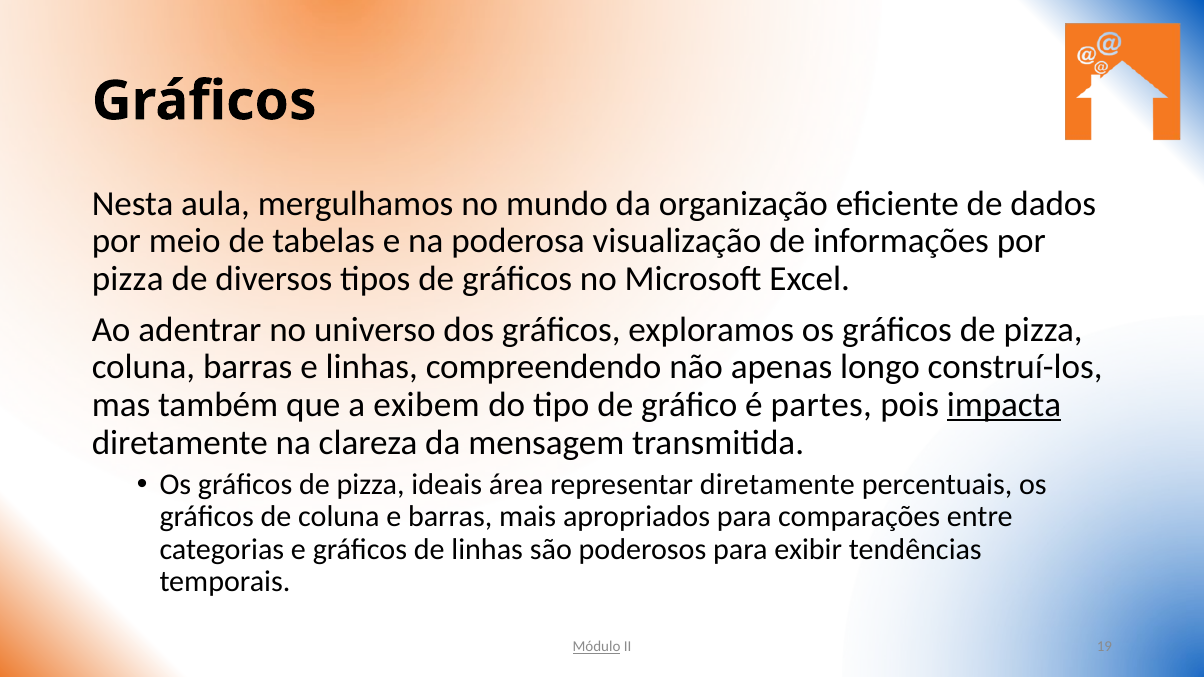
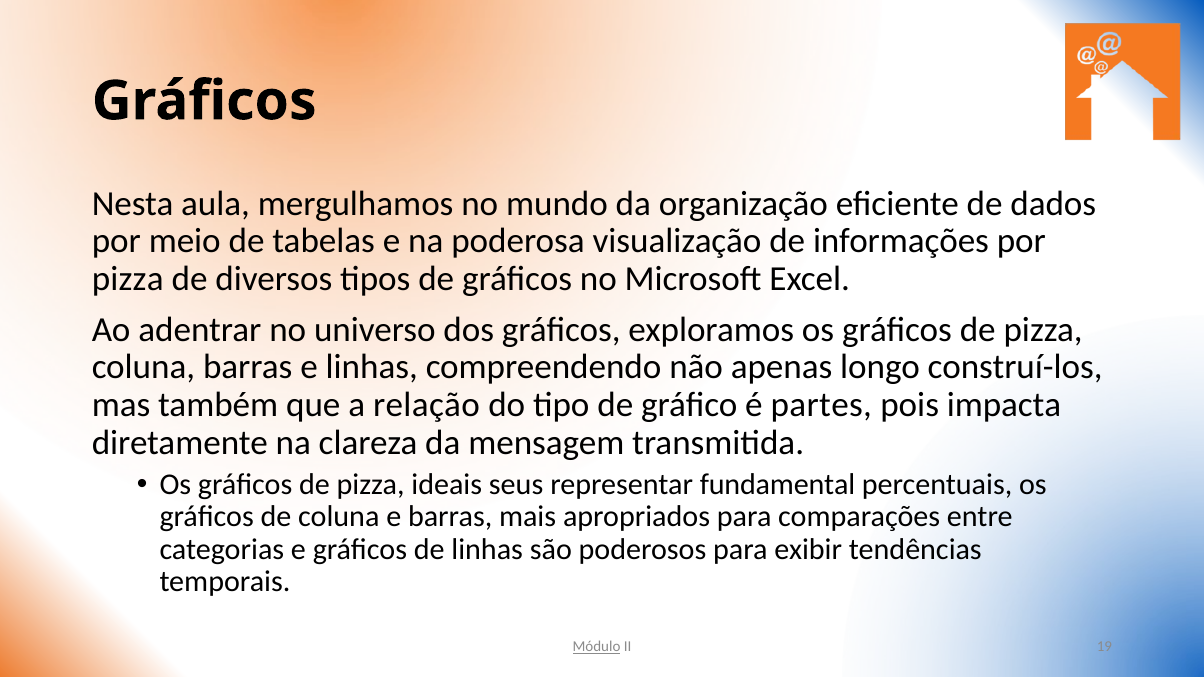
exibem: exibem -> relação
impacta underline: present -> none
área: área -> seus
representar diretamente: diretamente -> fundamental
